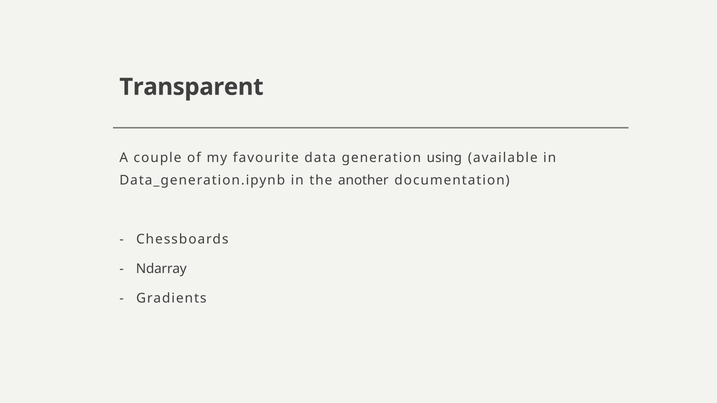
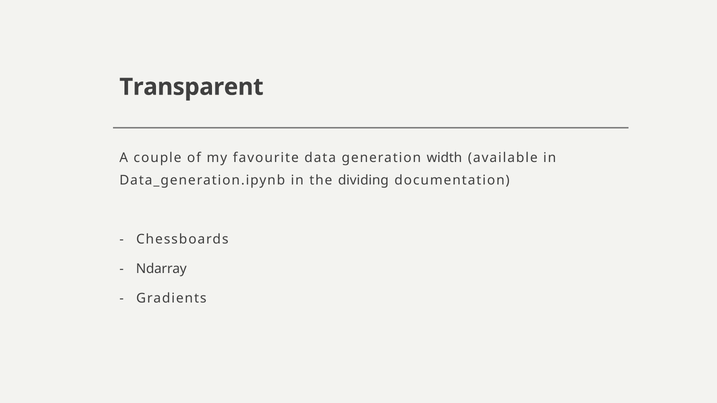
using: using -> width
another: another -> dividing
